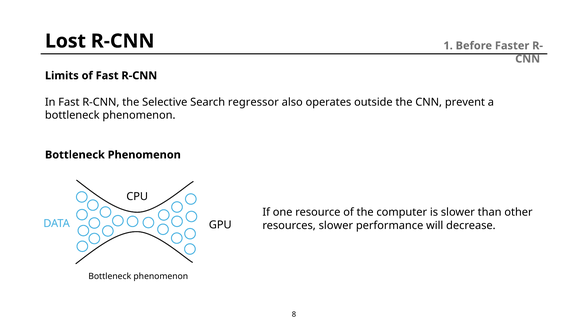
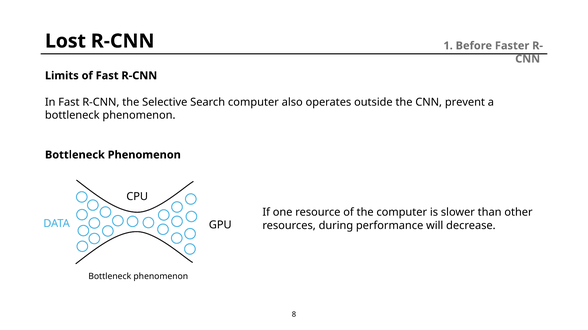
Search regressor: regressor -> computer
resources slower: slower -> during
